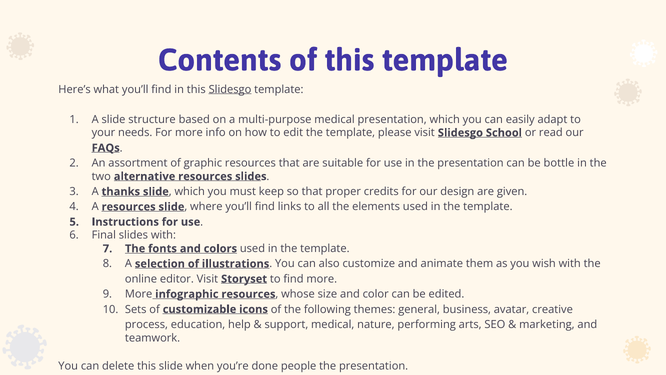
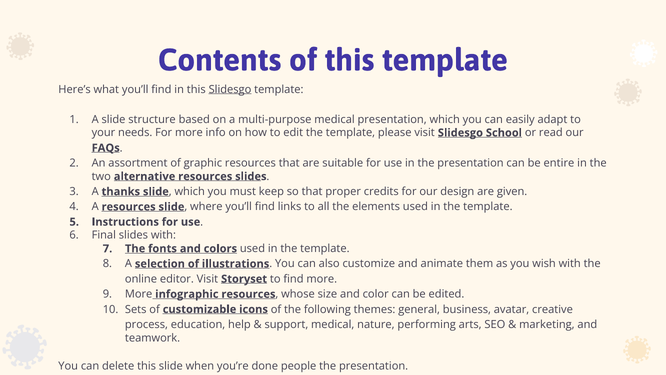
bottle: bottle -> entire
